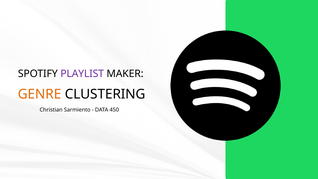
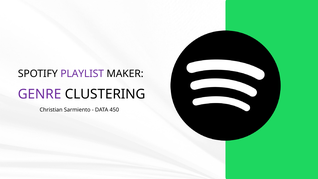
GENRE colour: orange -> purple
